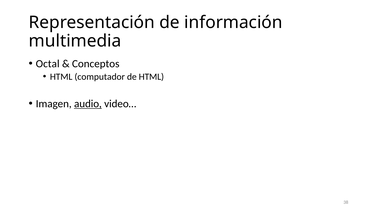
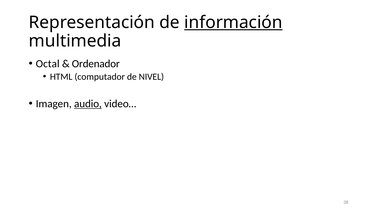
información underline: none -> present
Conceptos: Conceptos -> Ordenador
de HTML: HTML -> NIVEL
